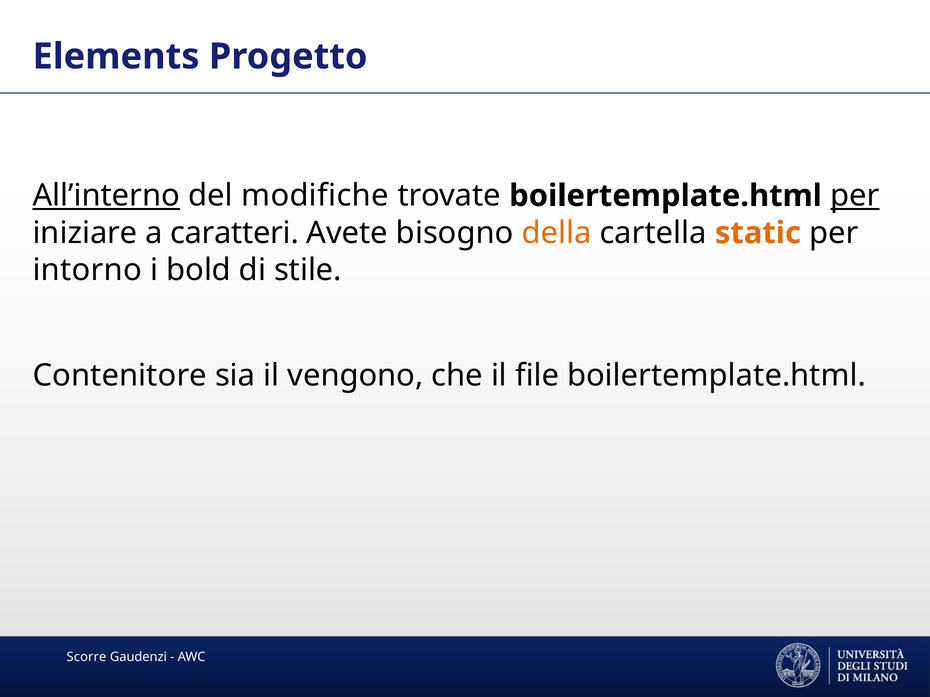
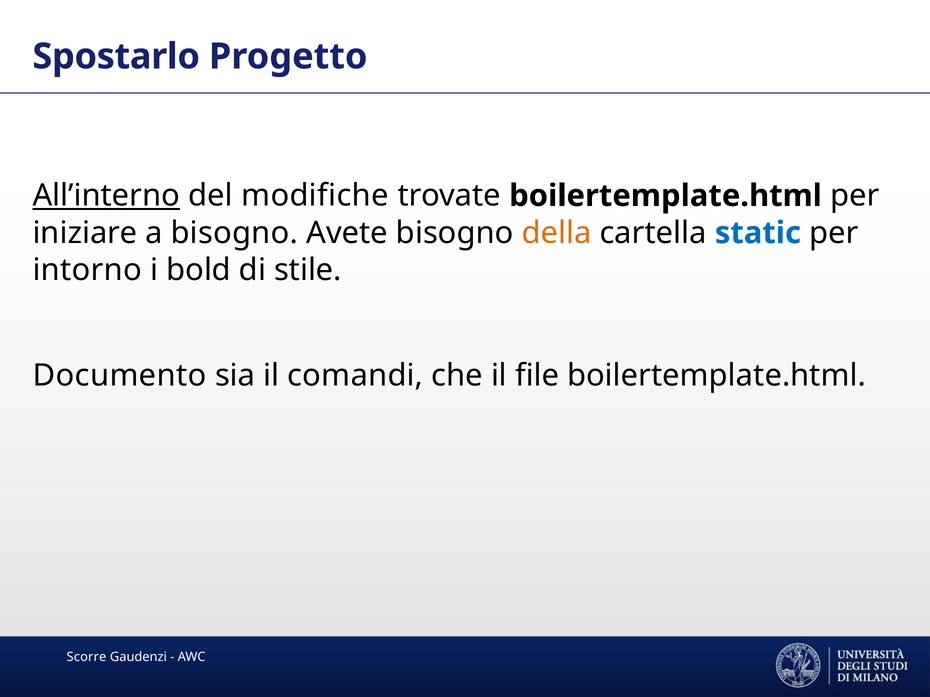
Elements: Elements -> Spostarlo
per at (855, 196) underline: present -> none
a caratteri: caratteri -> bisogno
static colour: orange -> blue
Contenitore: Contenitore -> Documento
vengono: vengono -> comandi
